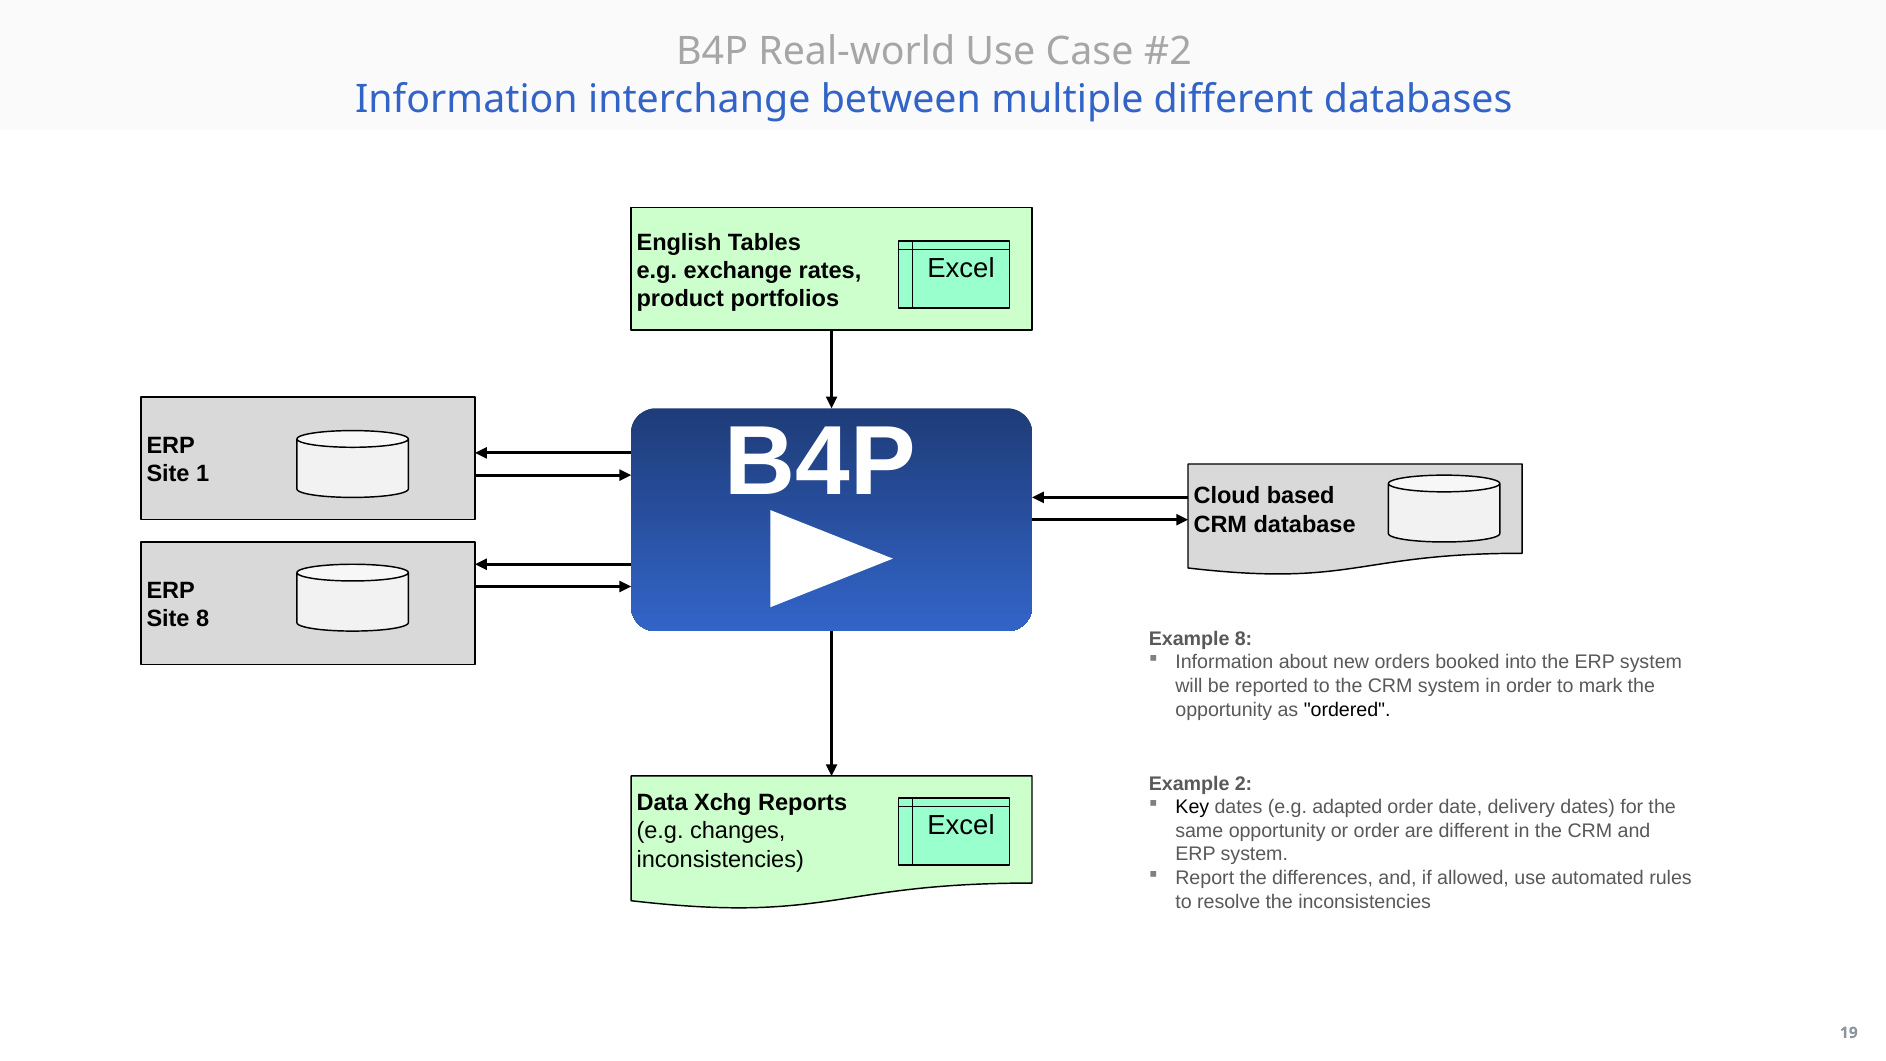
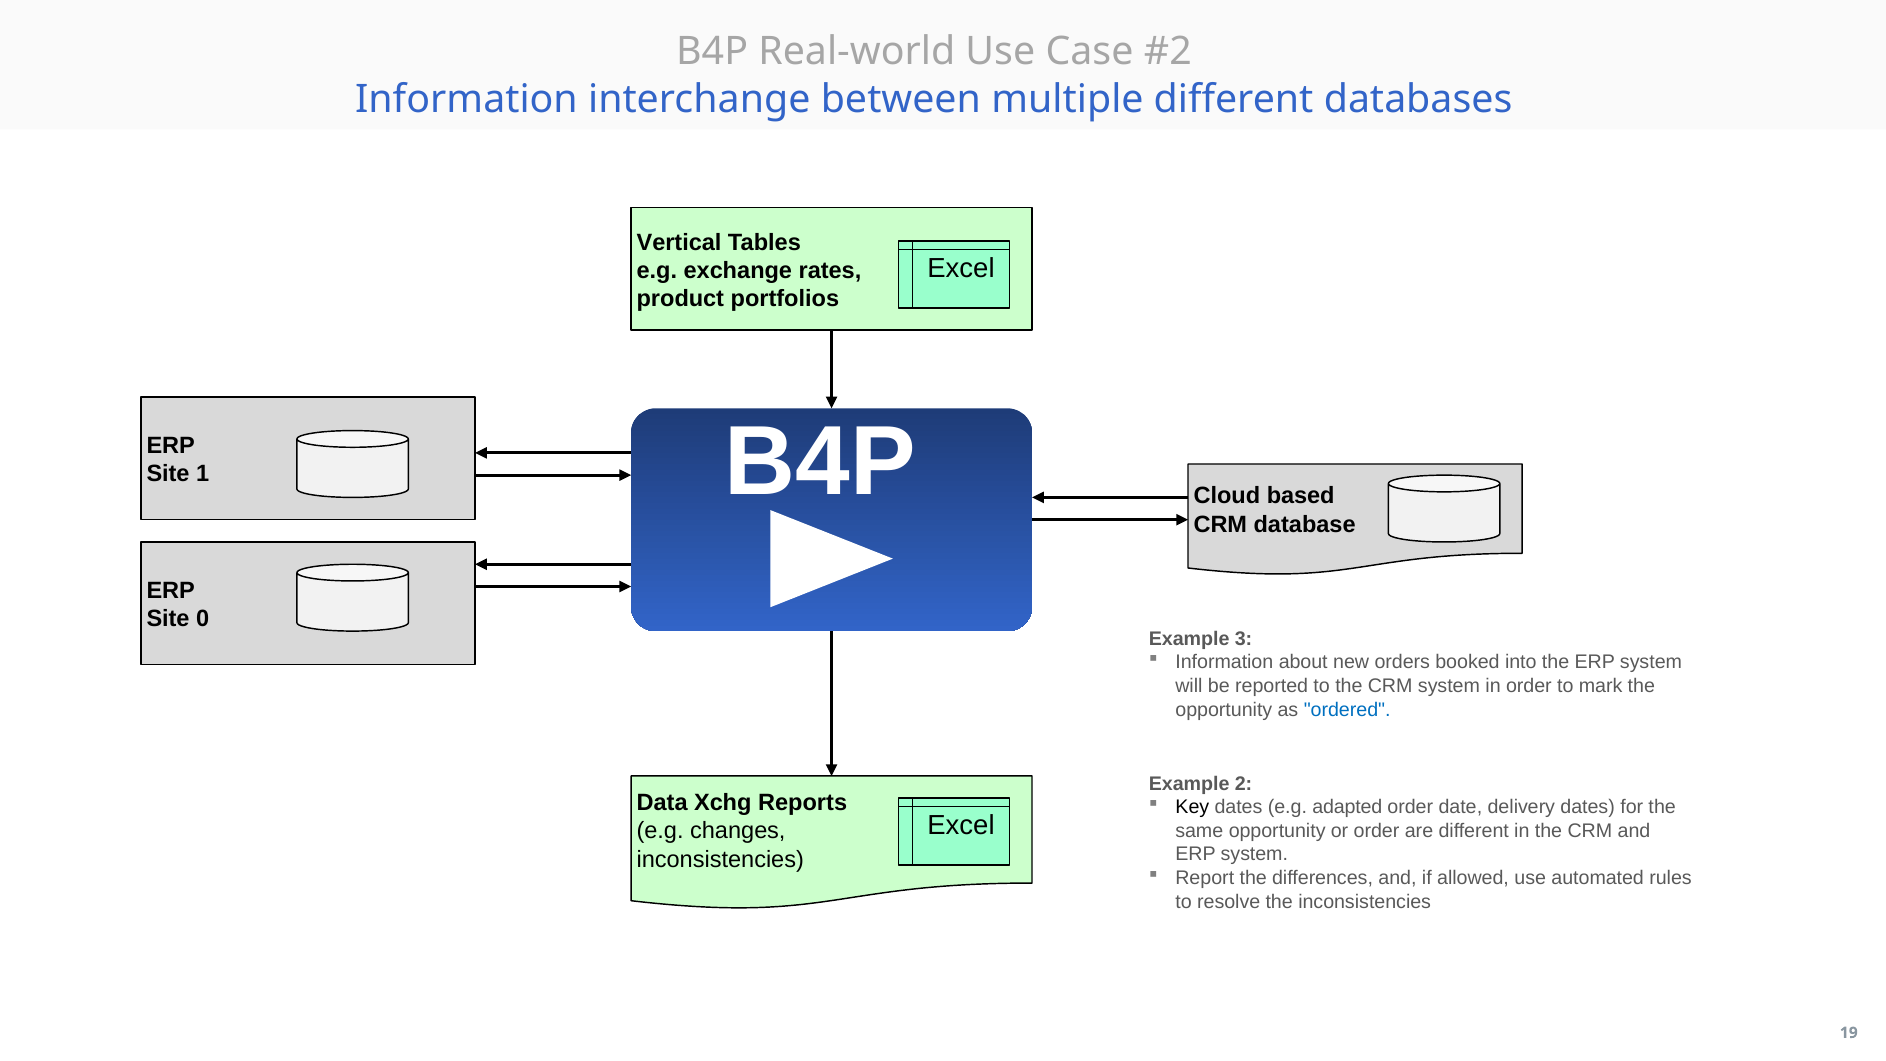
English: English -> Vertical
Site 8: 8 -> 0
Example 8: 8 -> 3
ordered colour: black -> blue
